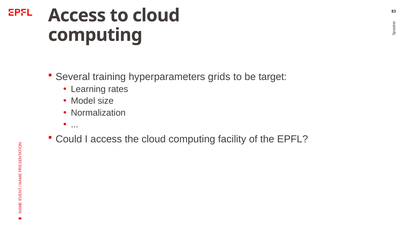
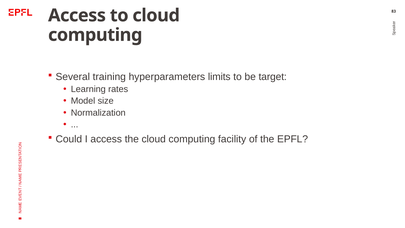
grids: grids -> limits
